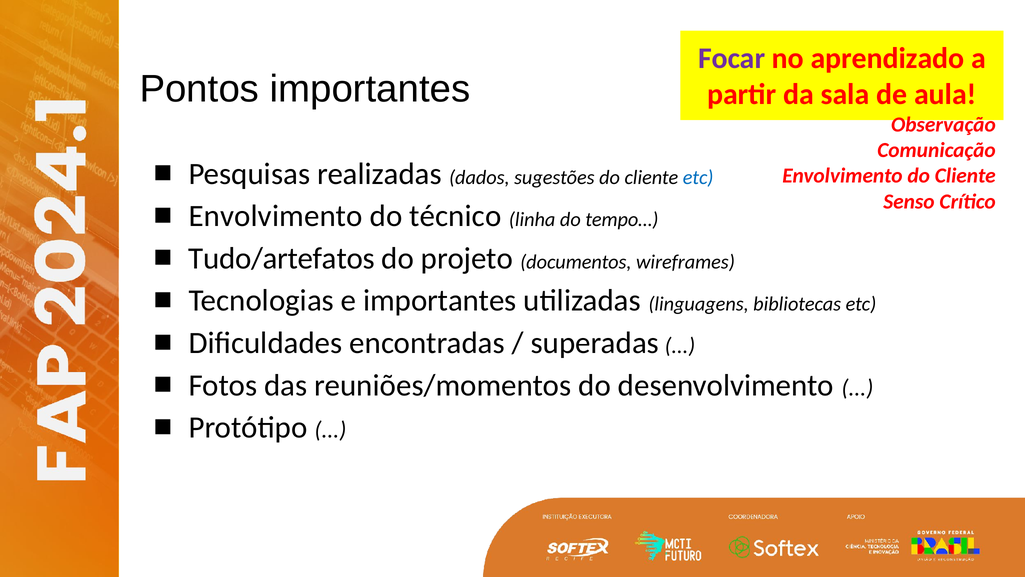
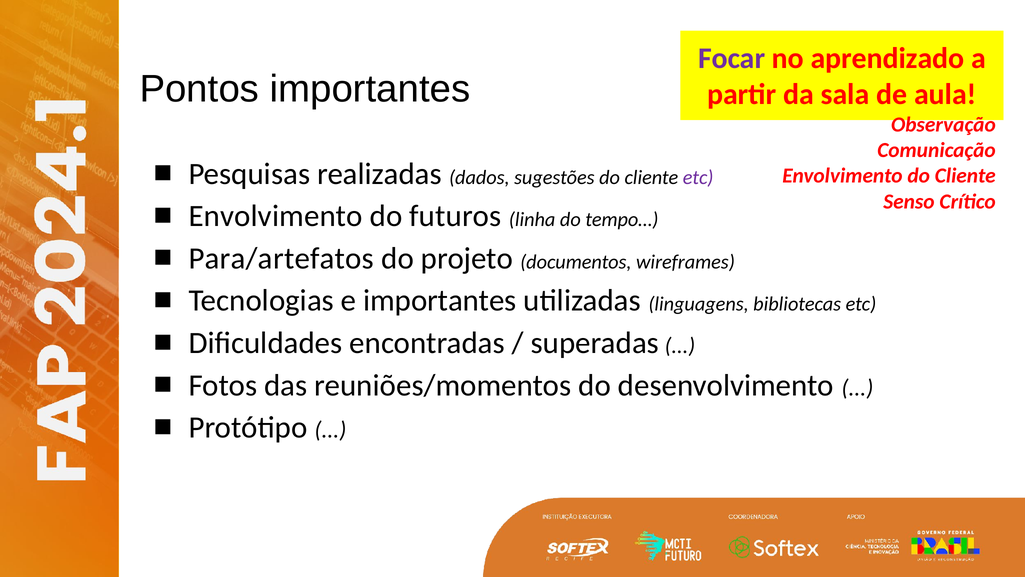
etc at (698, 177) colour: blue -> purple
técnico: técnico -> futuros
Tudo/artefatos: Tudo/artefatos -> Para/artefatos
